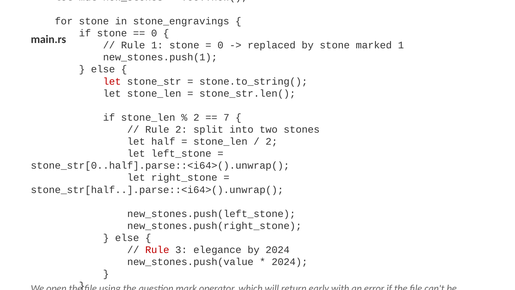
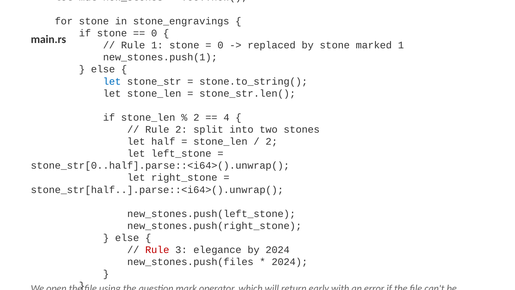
let at (112, 81) colour: red -> blue
7: 7 -> 4
new_stones.push(value: new_stones.push(value -> new_stones.push(files
